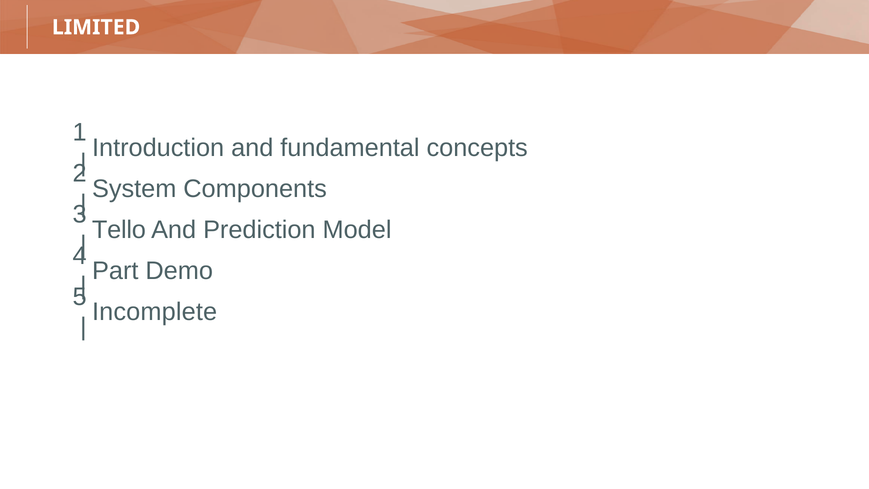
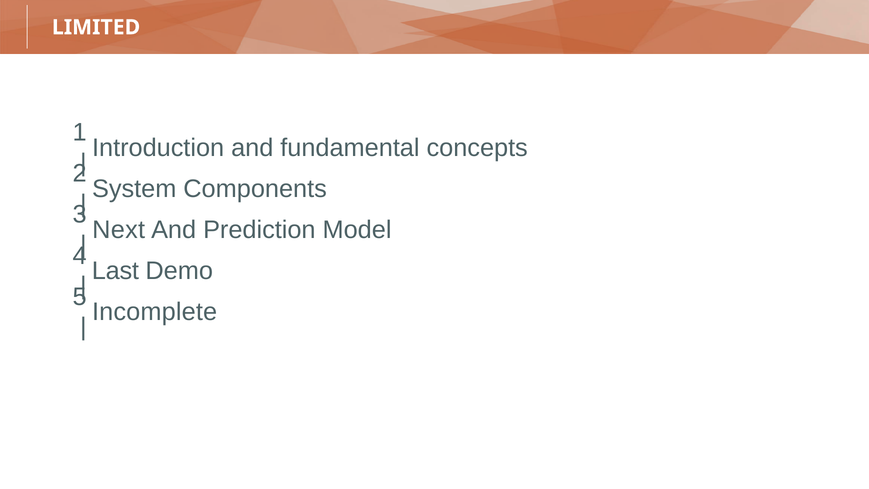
Tello: Tello -> Next
Part: Part -> Last
